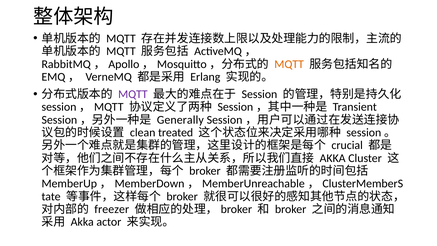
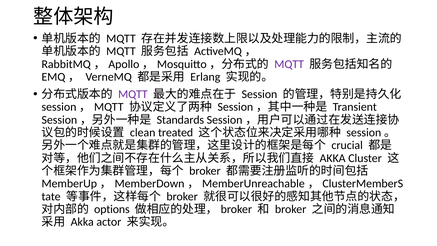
MQTT at (289, 64) colour: orange -> purple
Generally: Generally -> Standards
freezer: freezer -> options
